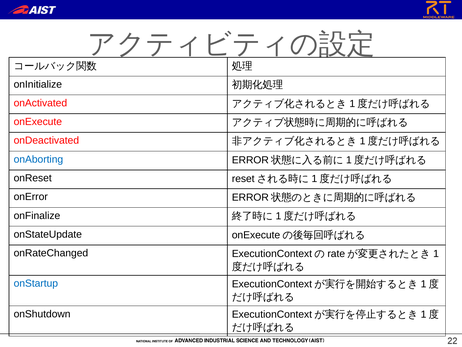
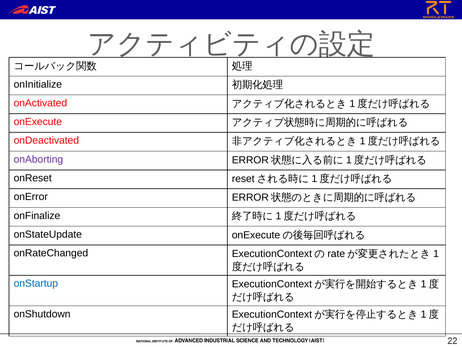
onAborting colour: blue -> purple
